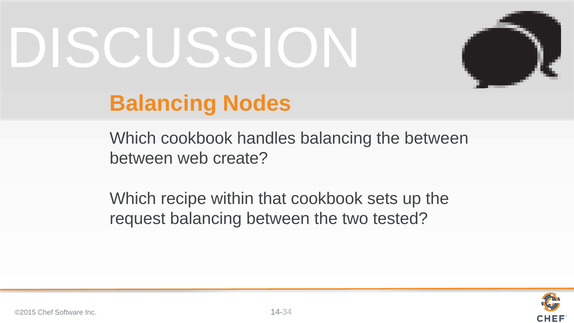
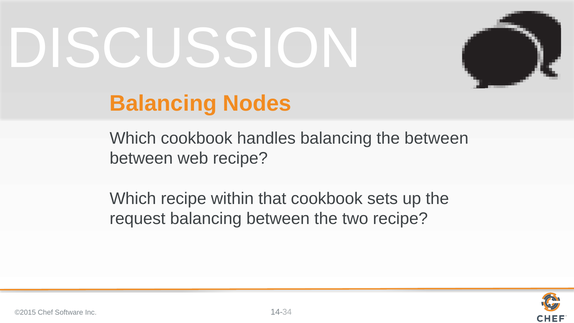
web create: create -> recipe
two tested: tested -> recipe
